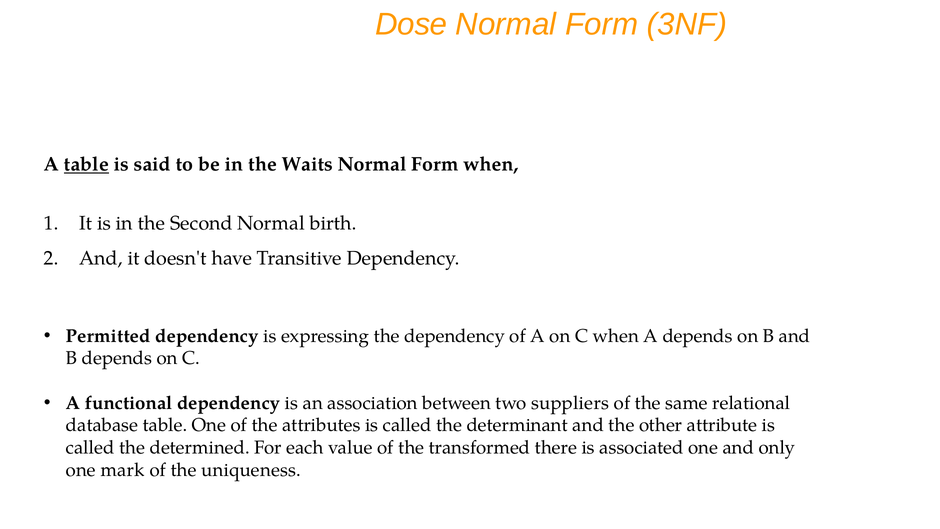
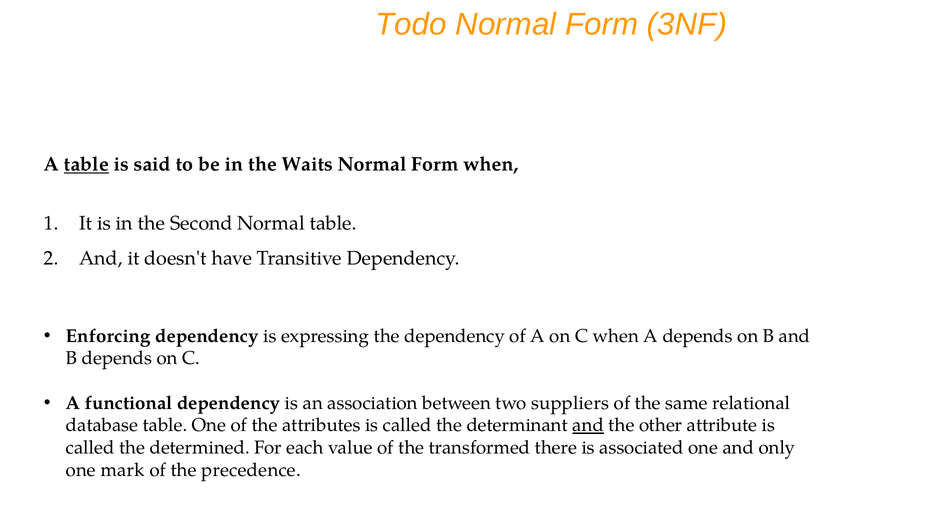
Dose: Dose -> Todo
Normal birth: birth -> table
Permitted: Permitted -> Enforcing
and at (588, 425) underline: none -> present
uniqueness: uniqueness -> precedence
